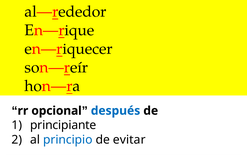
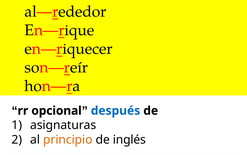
principiante: principiante -> asignaturas
principio colour: blue -> orange
evitar: evitar -> inglés
